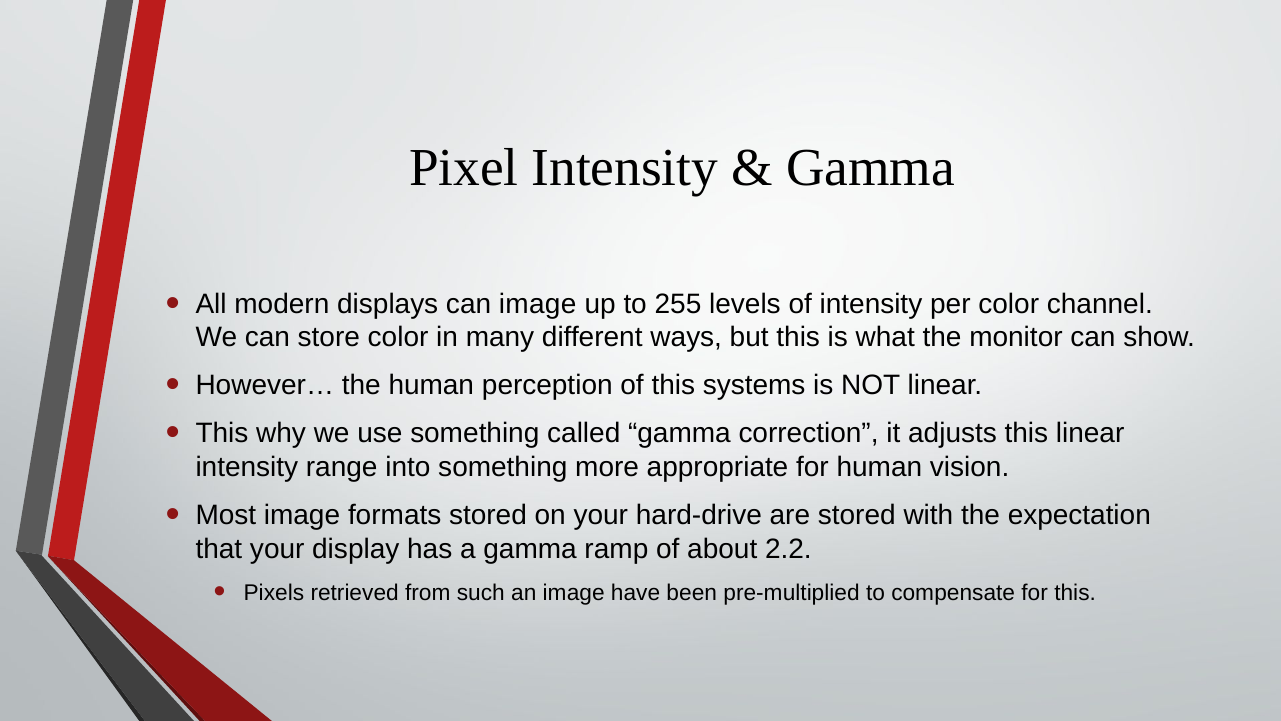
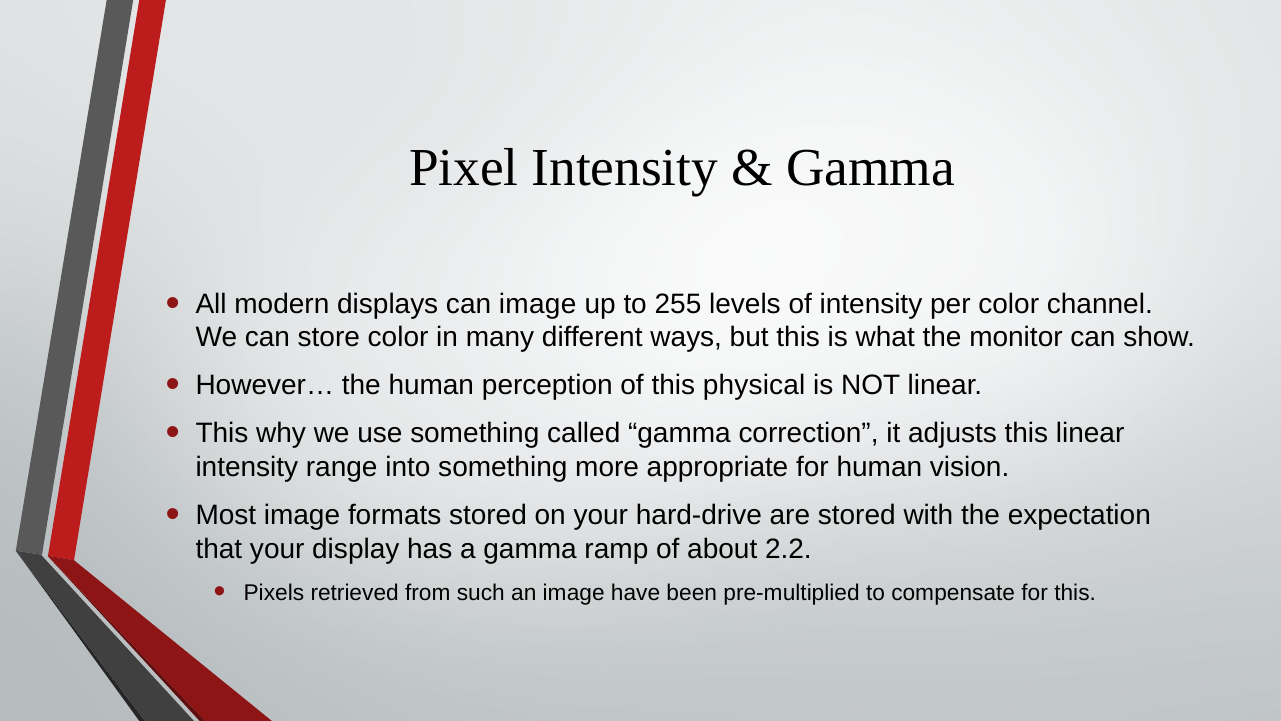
systems: systems -> physical
